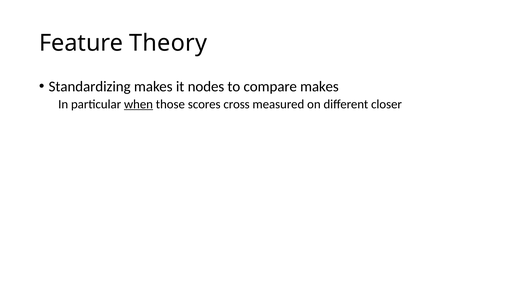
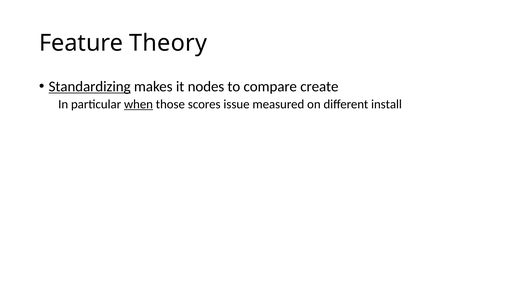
Standardizing underline: none -> present
compare makes: makes -> create
cross: cross -> issue
closer: closer -> install
